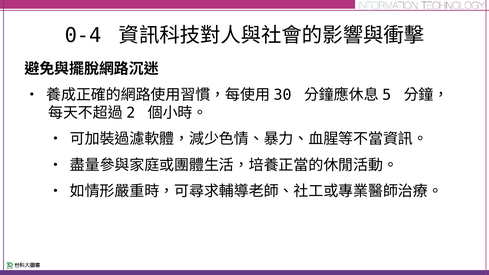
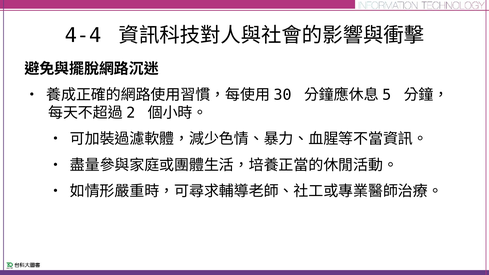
0-4: 0-4 -> 4-4
